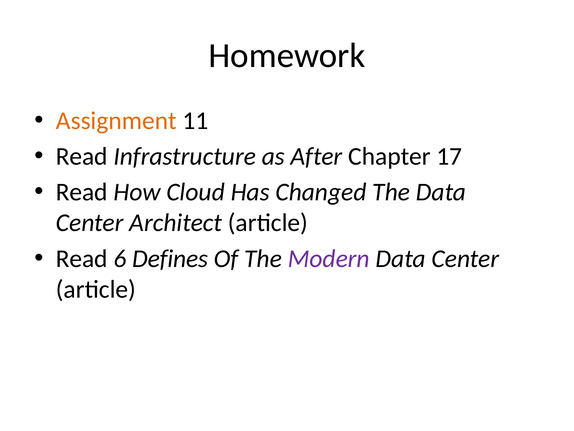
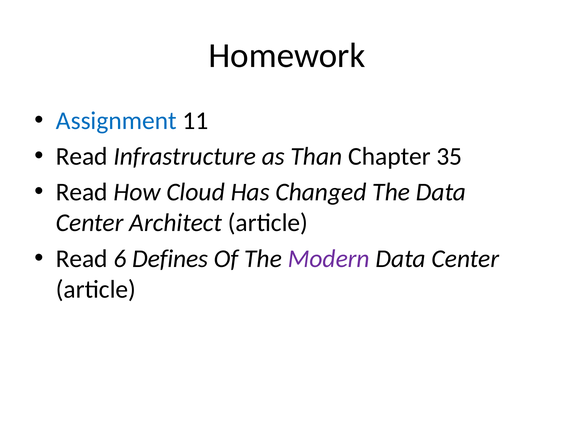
Assignment colour: orange -> blue
After: After -> Than
17: 17 -> 35
